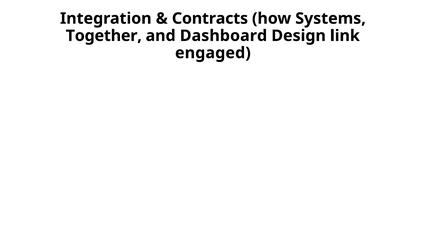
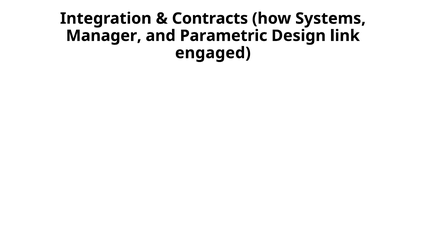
Together: Together -> Manager
Dashboard: Dashboard -> Parametric
